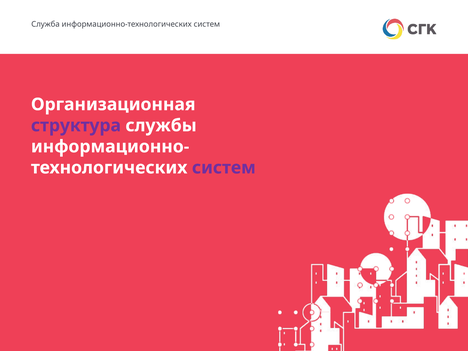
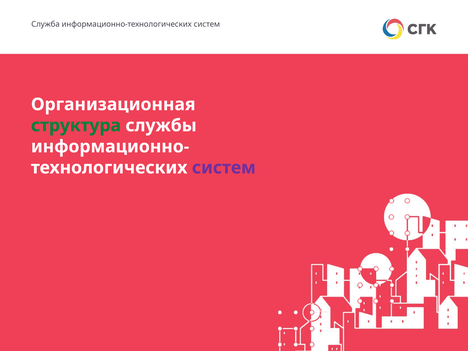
структура colour: purple -> green
